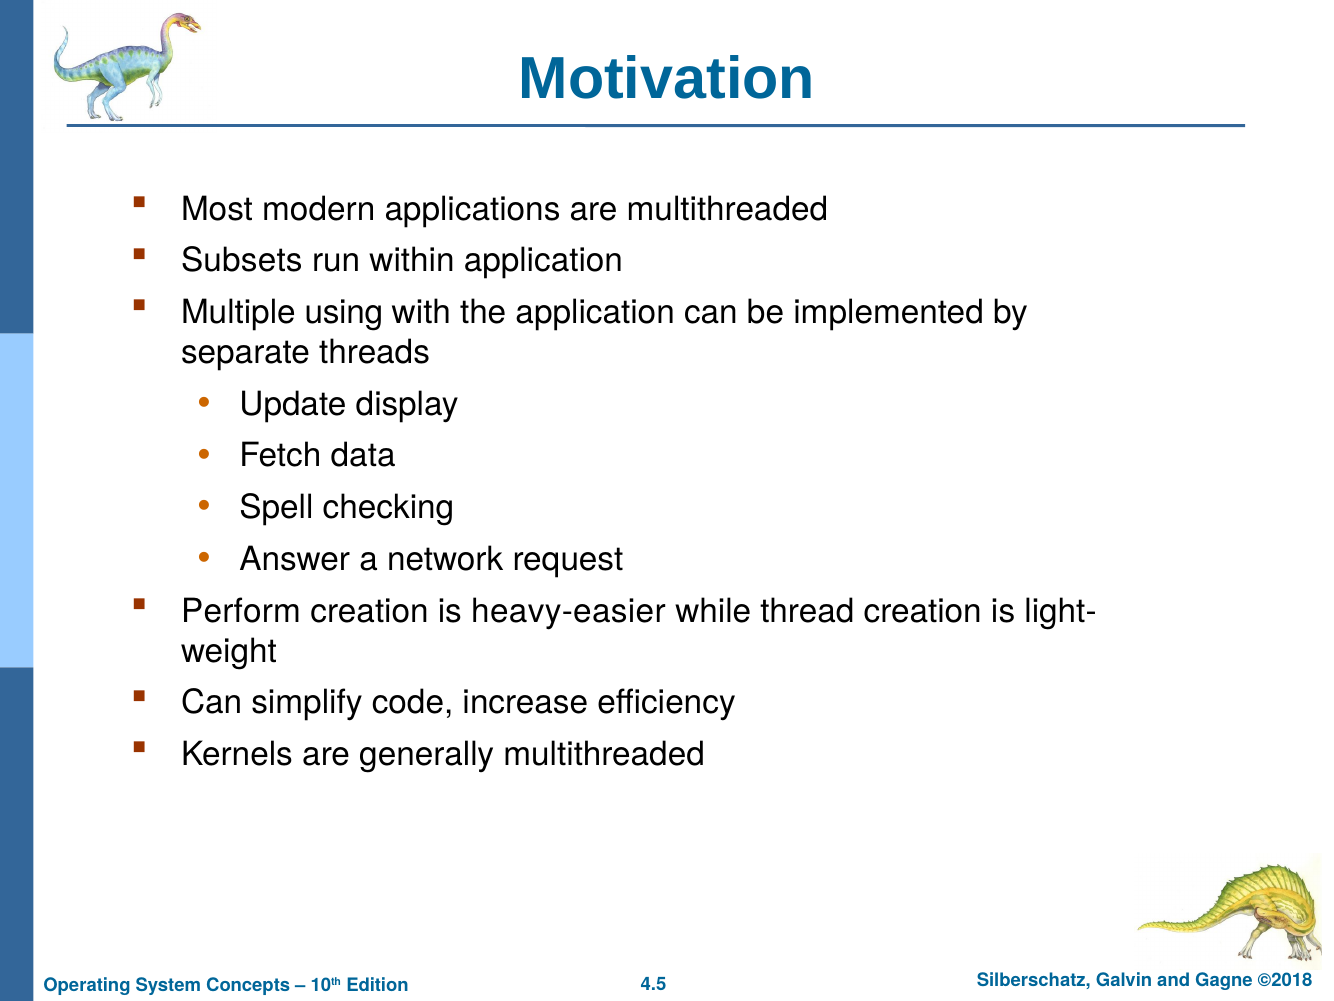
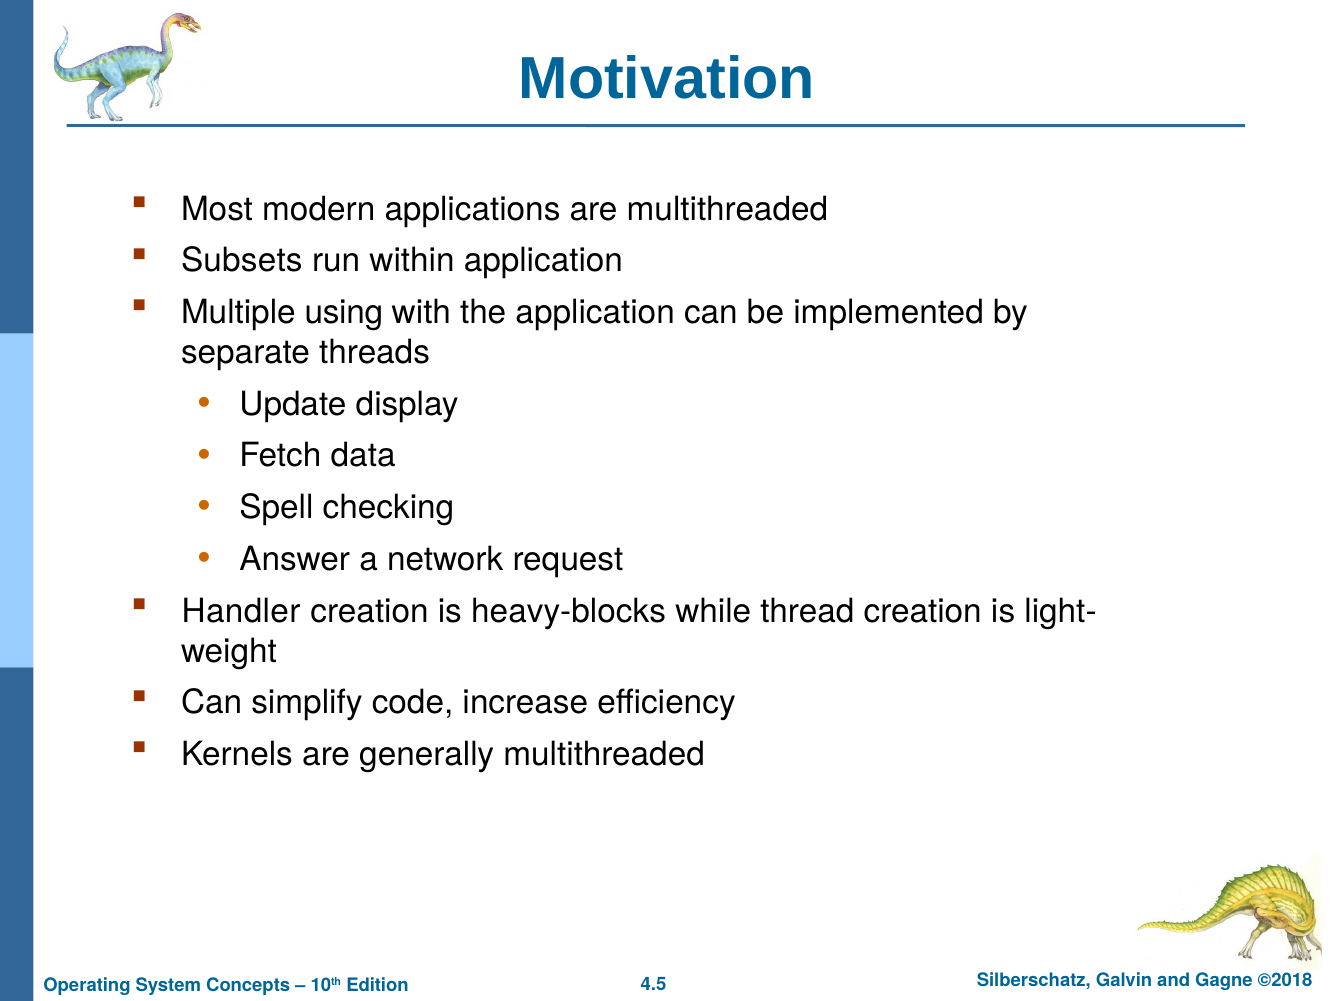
Perform: Perform -> Handler
heavy-easier: heavy-easier -> heavy-blocks
